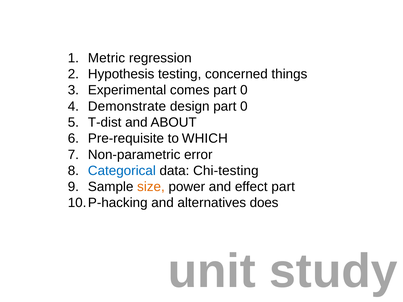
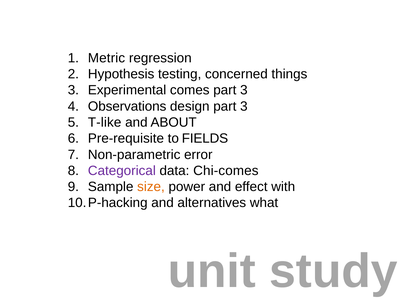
0 at (244, 90): 0 -> 3
Demonstrate: Demonstrate -> Observations
design part 0: 0 -> 3
T-dist: T-dist -> T-like
WHICH: WHICH -> FIELDS
Categorical colour: blue -> purple
Chi-testing: Chi-testing -> Chi-comes
effect part: part -> with
does: does -> what
